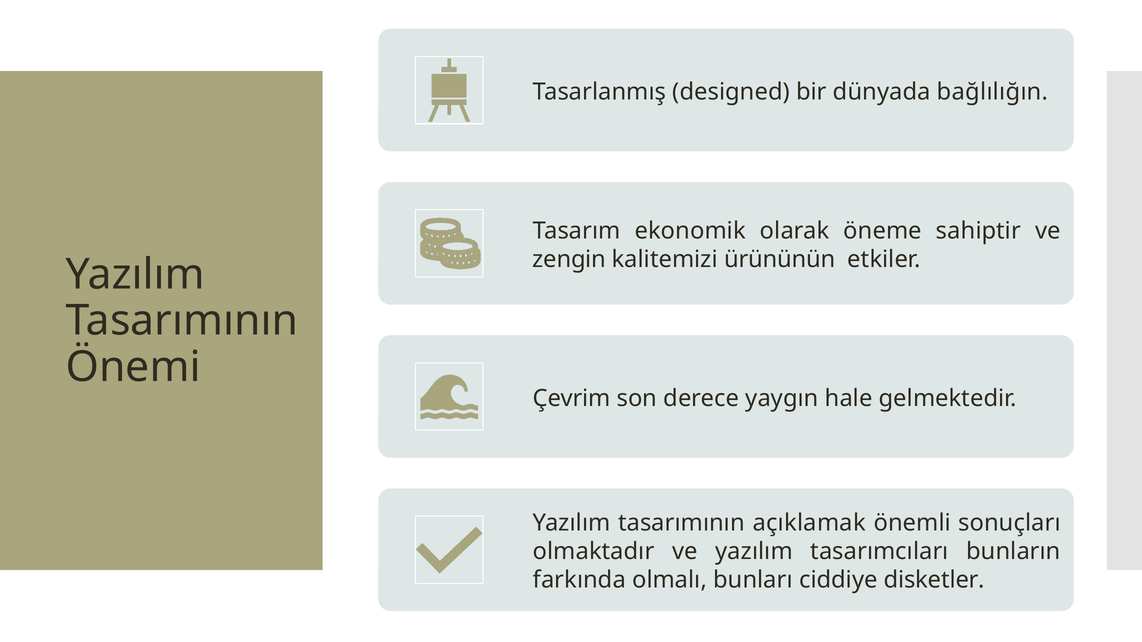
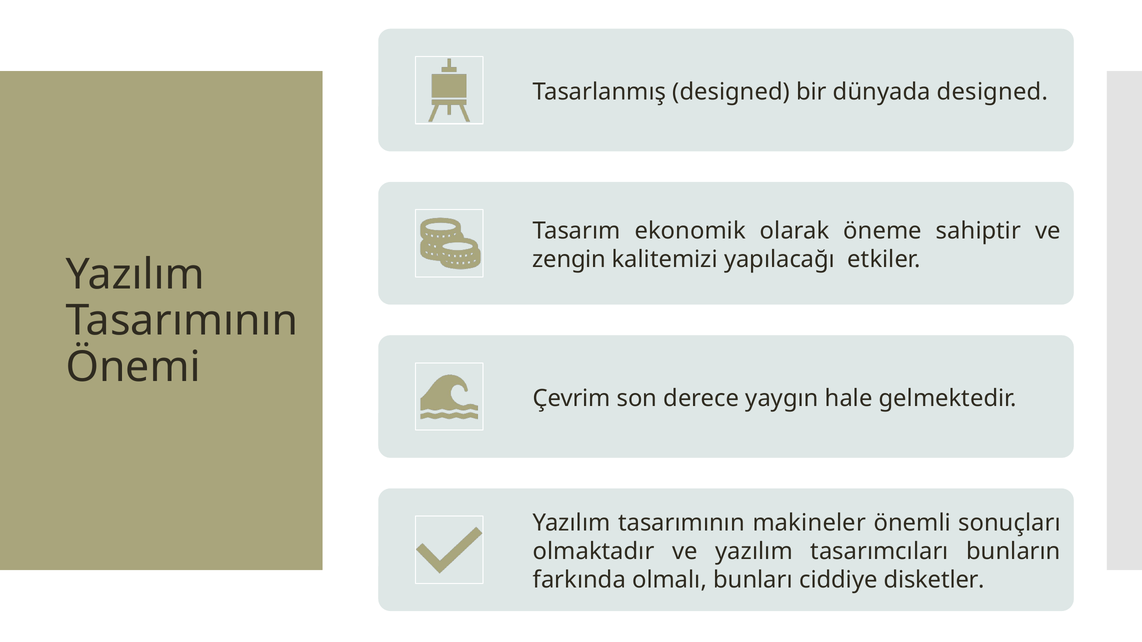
dünyada bağlılığın: bağlılığın -> designed
ürününün: ürününün -> yapılacağı
açıklamak: açıklamak -> makineler
